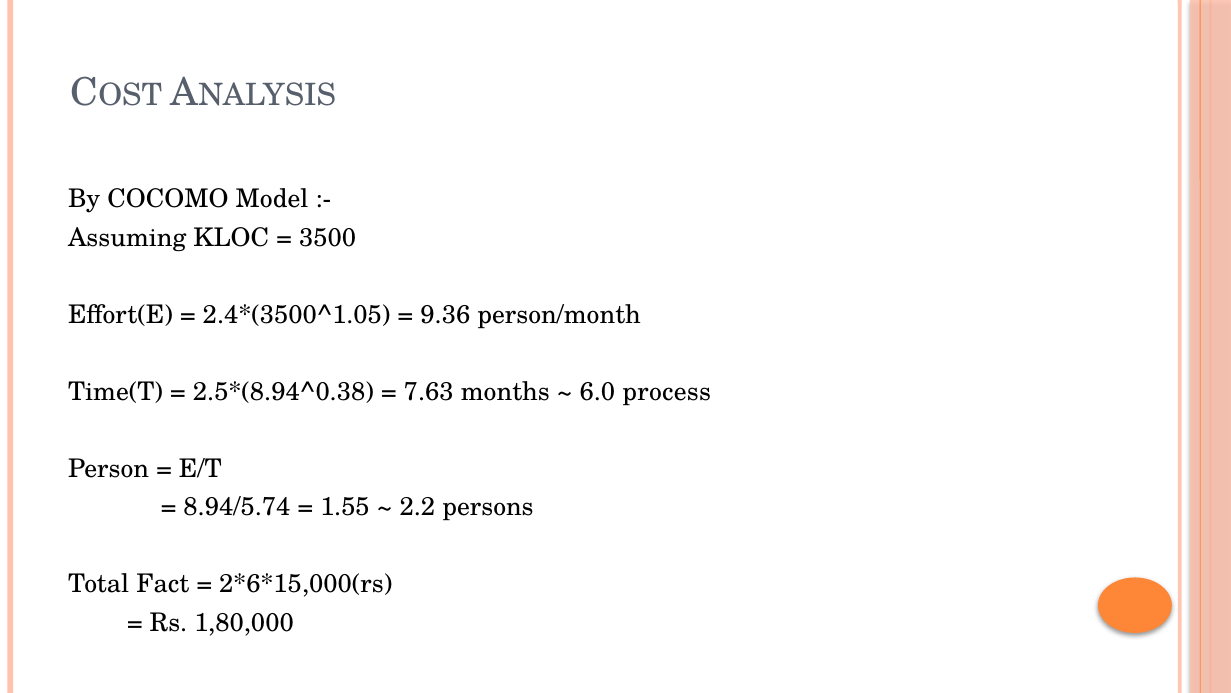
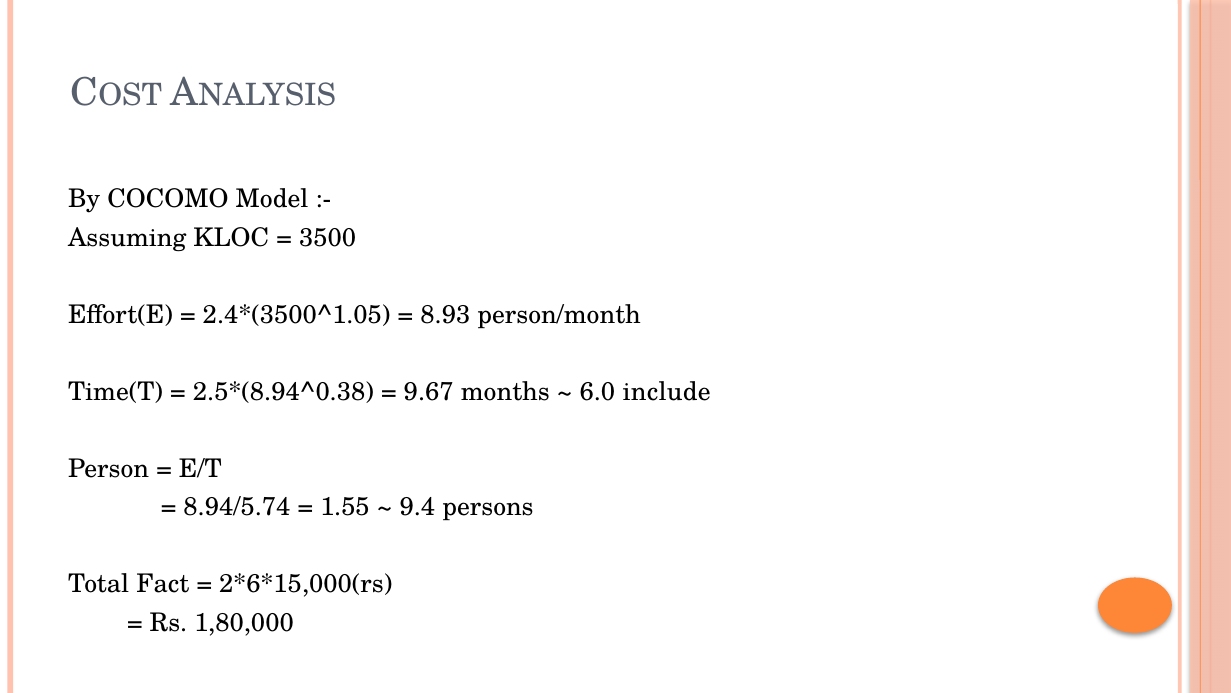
9.36: 9.36 -> 8.93
7.63: 7.63 -> 9.67
process: process -> include
2.2: 2.2 -> 9.4
